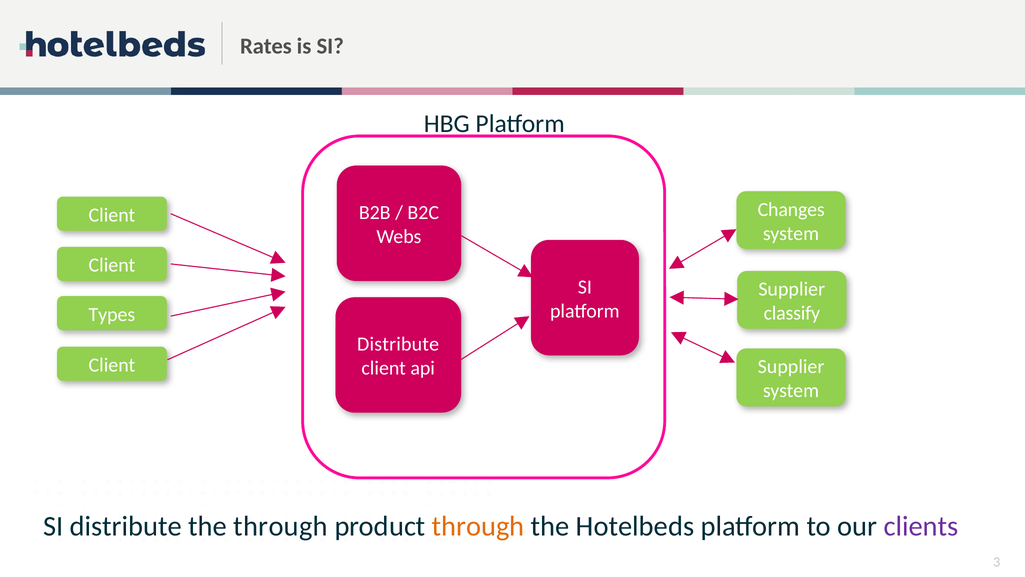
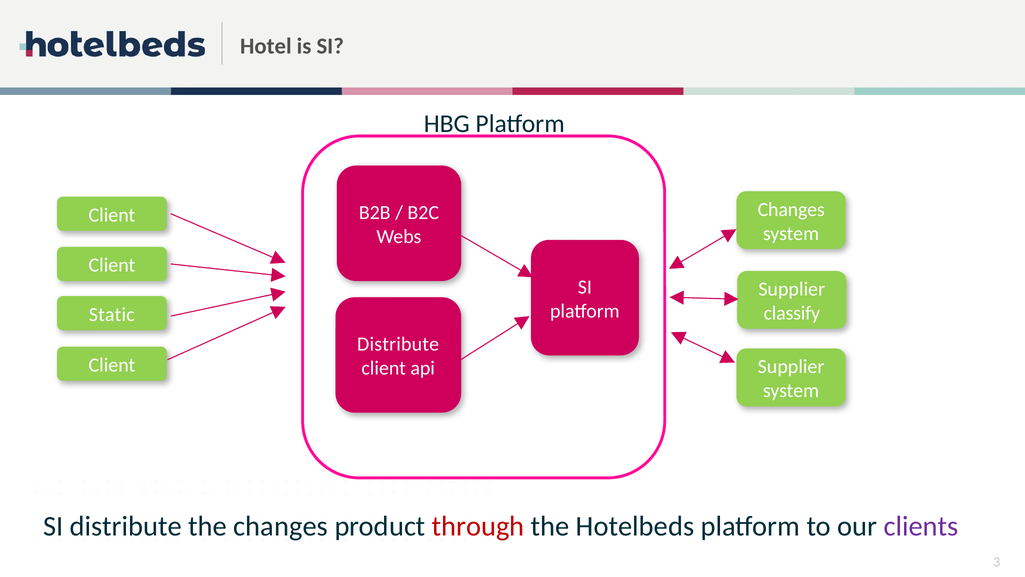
Rates: Rates -> Hotel
Types: Types -> Static
the through: through -> changes
through at (478, 526) colour: orange -> red
